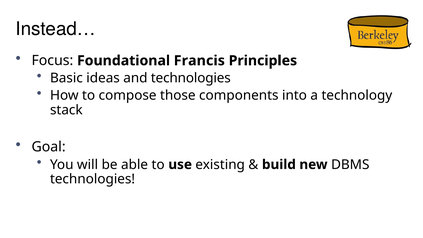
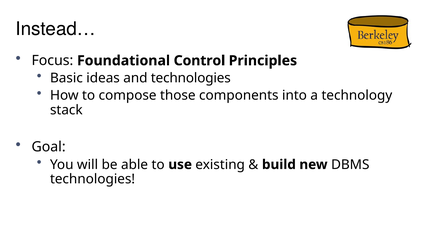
Francis: Francis -> Control
